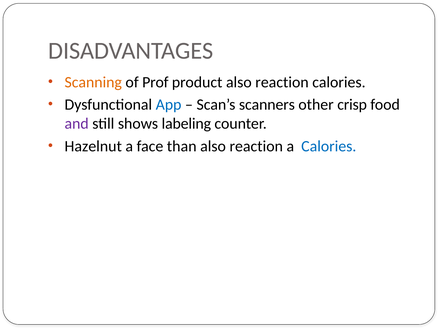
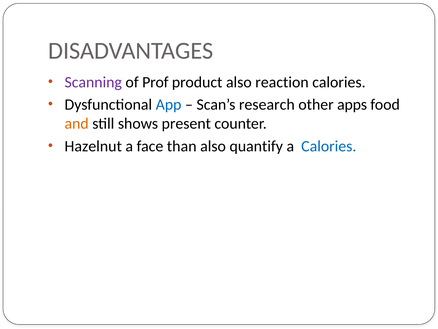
Scanning colour: orange -> purple
scanners: scanners -> research
crisp: crisp -> apps
and colour: purple -> orange
labeling: labeling -> present
reaction at (256, 146): reaction -> quantify
